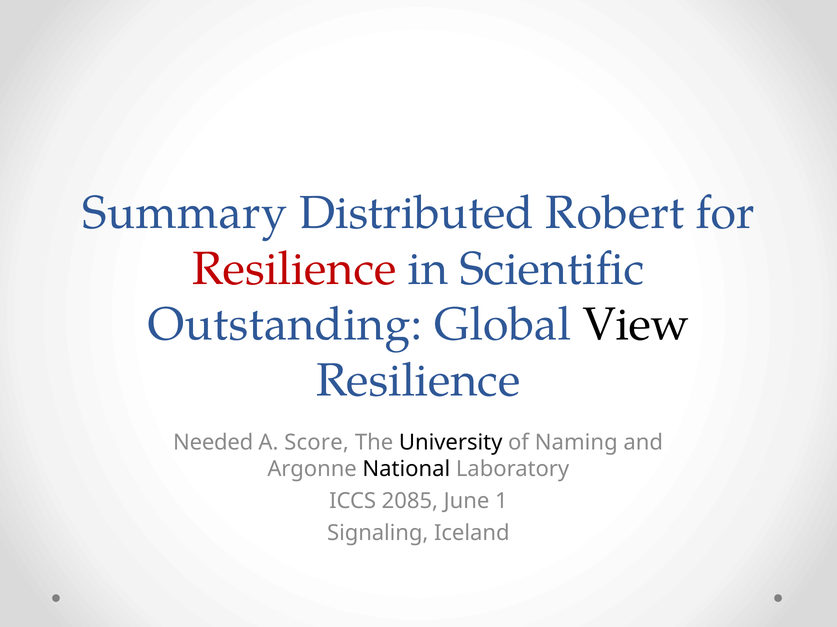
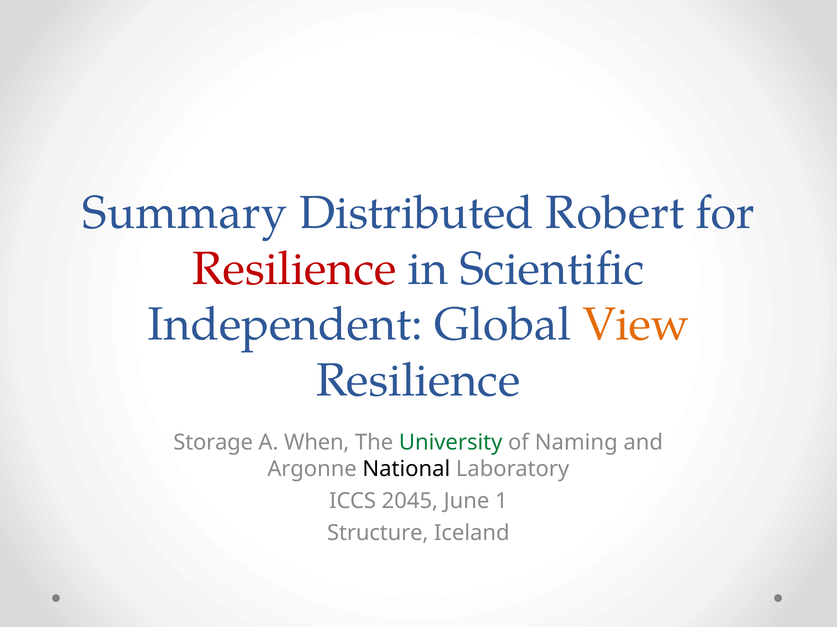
Outstanding: Outstanding -> Independent
View colour: black -> orange
Needed: Needed -> Storage
Score: Score -> When
University colour: black -> green
2085: 2085 -> 2045
Signaling: Signaling -> Structure
